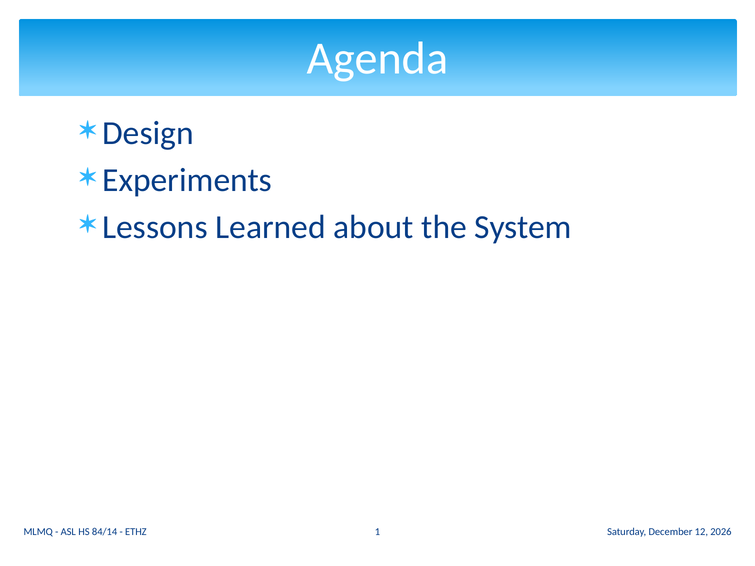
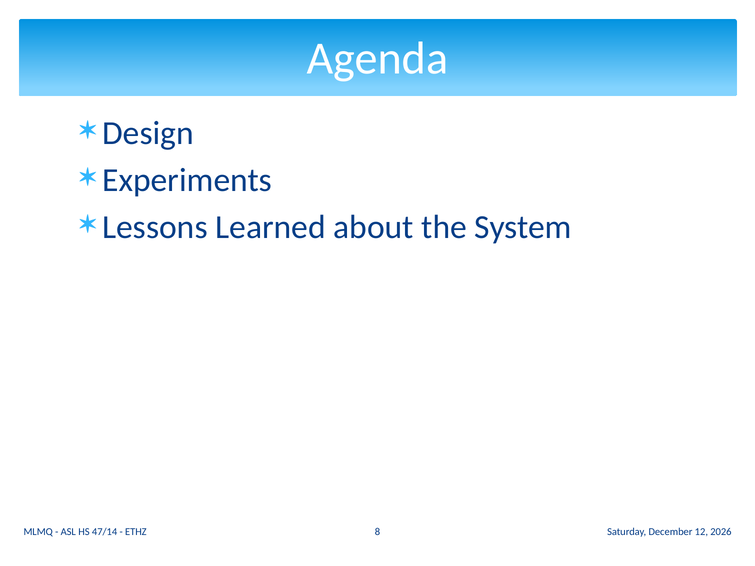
84/14: 84/14 -> 47/14
1: 1 -> 8
